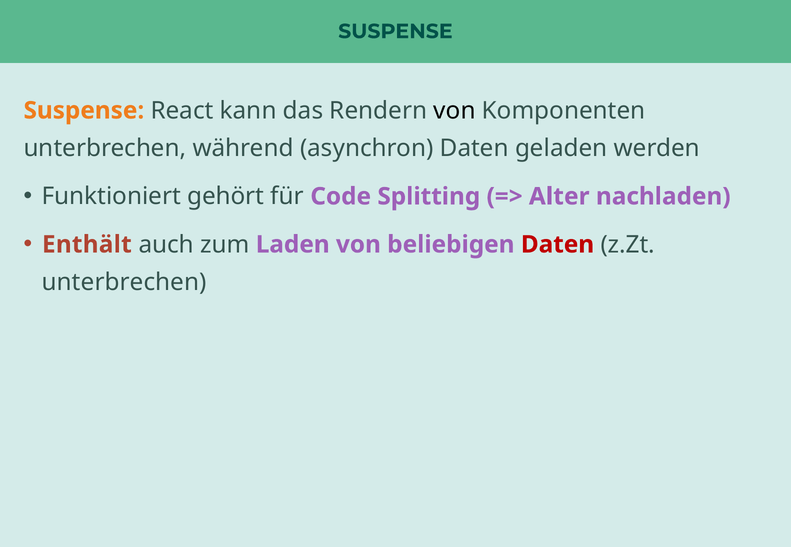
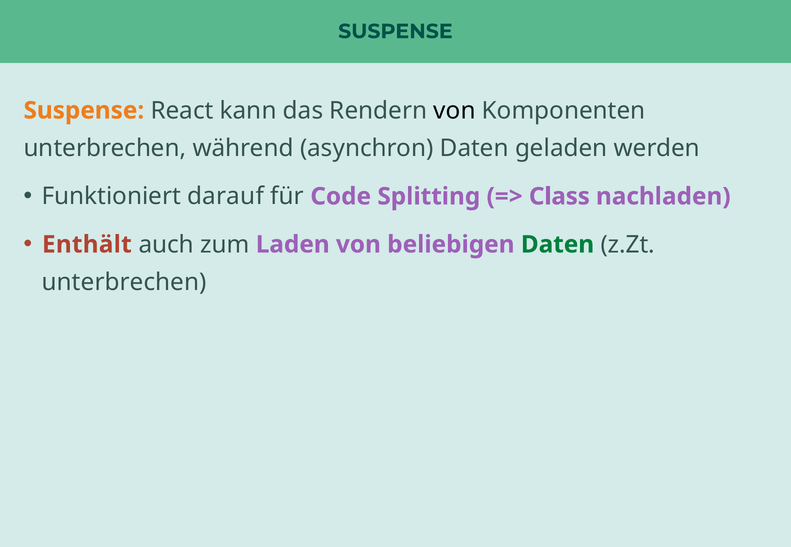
gehört: gehört -> darauf
Alter: Alter -> Class
Daten at (557, 245) colour: red -> green
